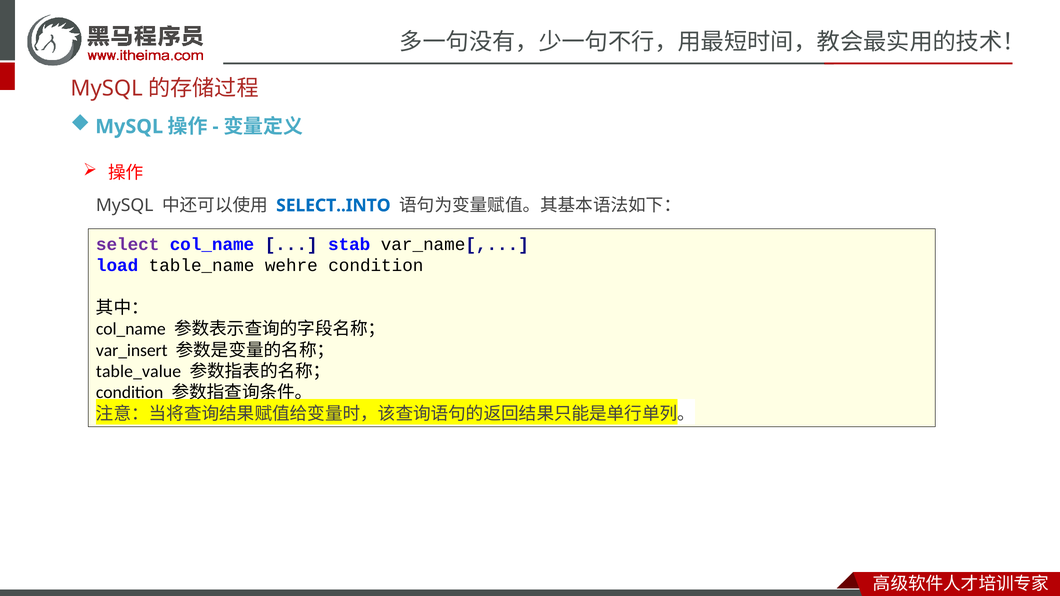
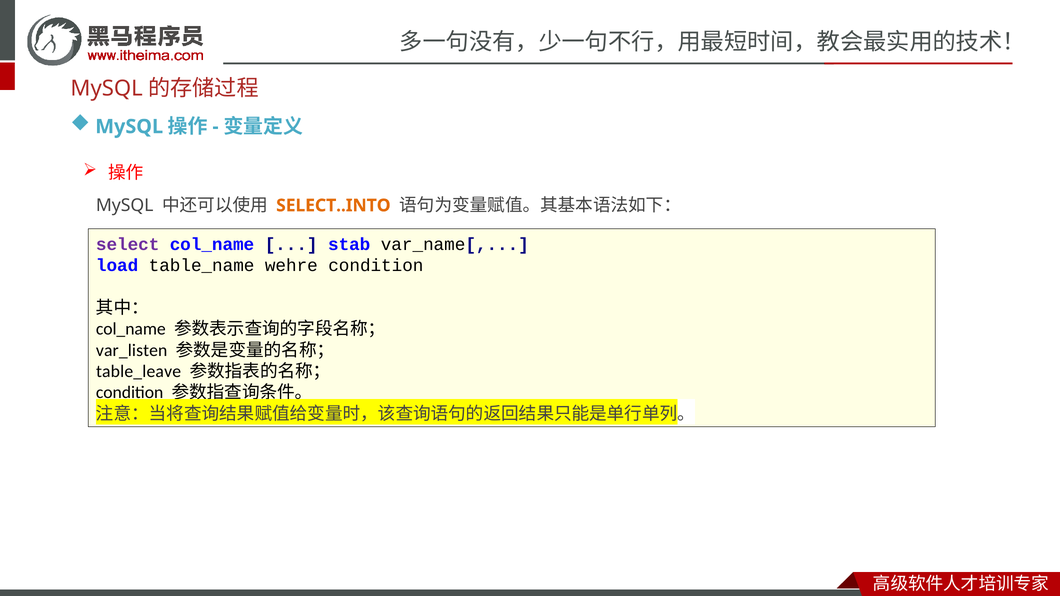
SELECT..INTO colour: blue -> orange
var_insert: var_insert -> var_listen
table_value: table_value -> table_leave
